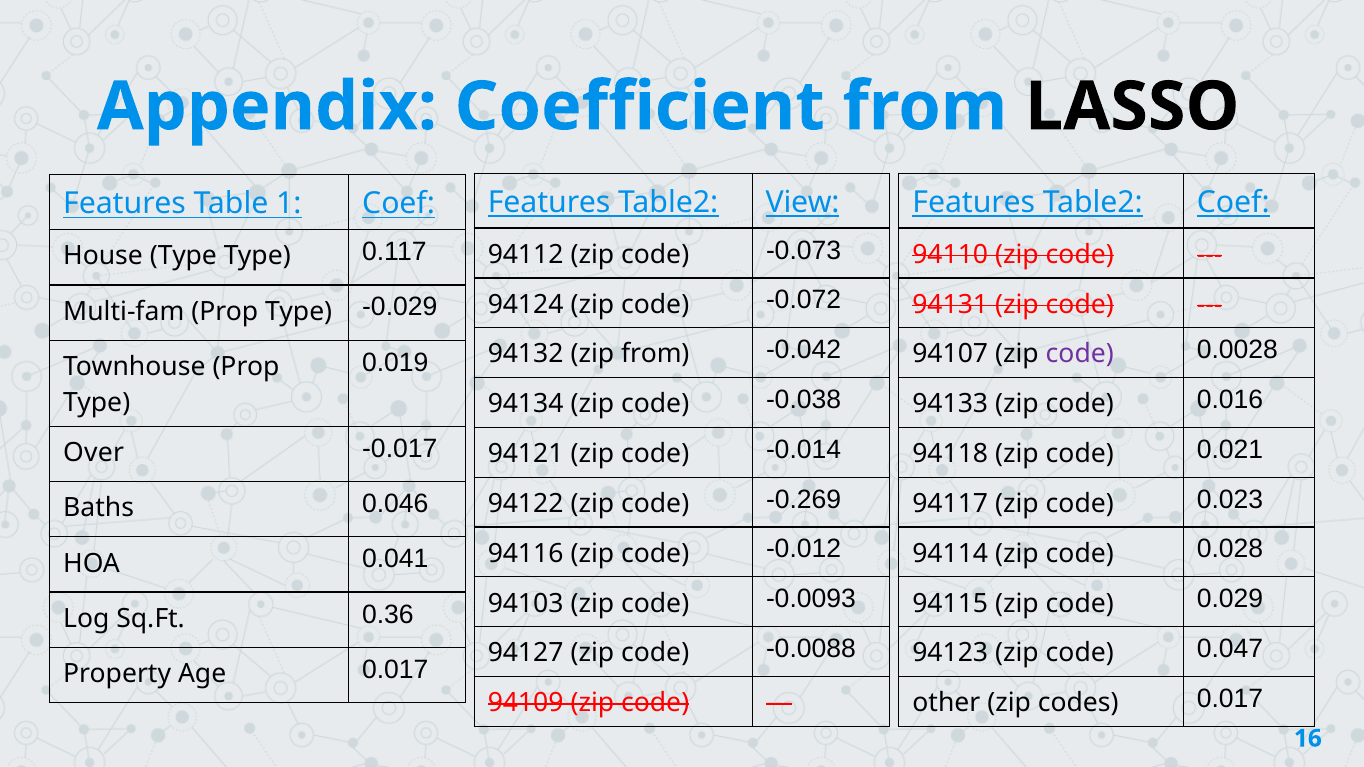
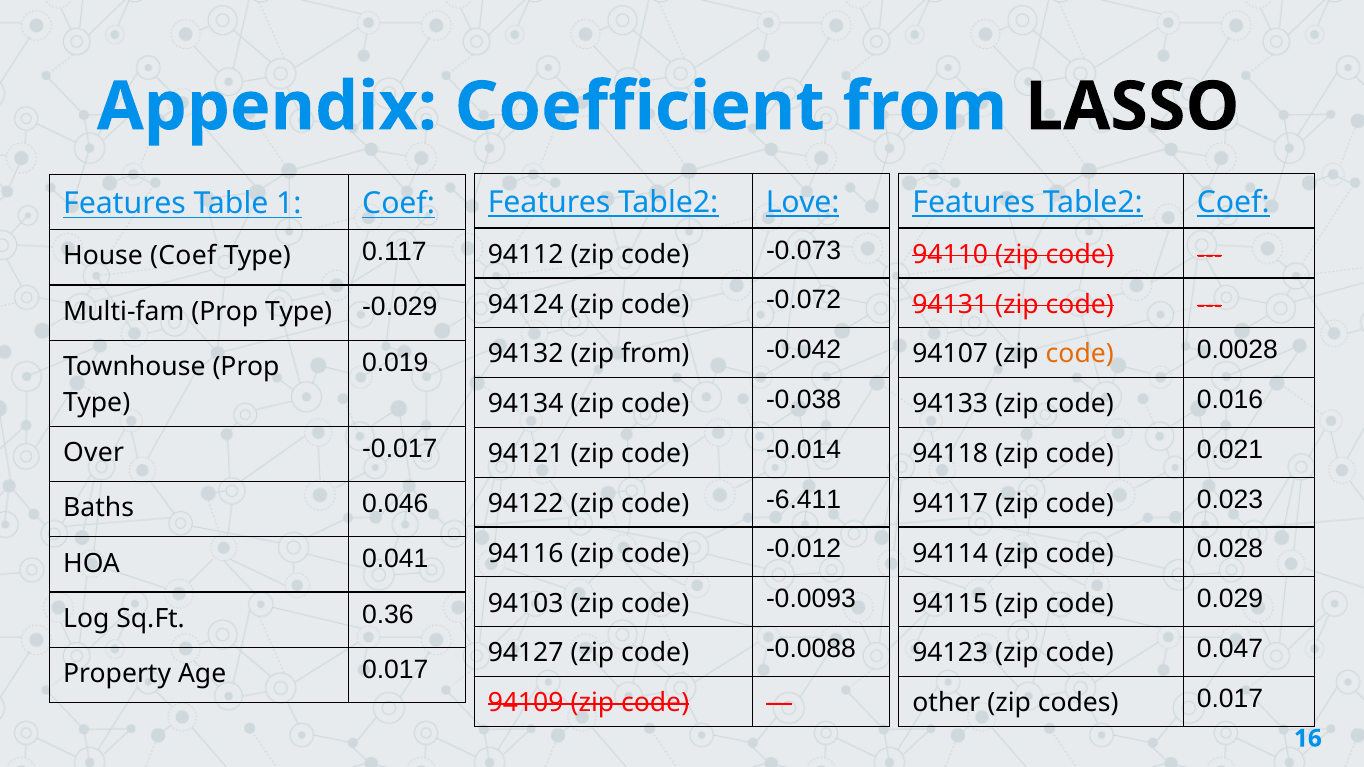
View: View -> Love
House Type: Type -> Coef
code at (1080, 354) colour: purple -> orange
-0.269: -0.269 -> -6.411
